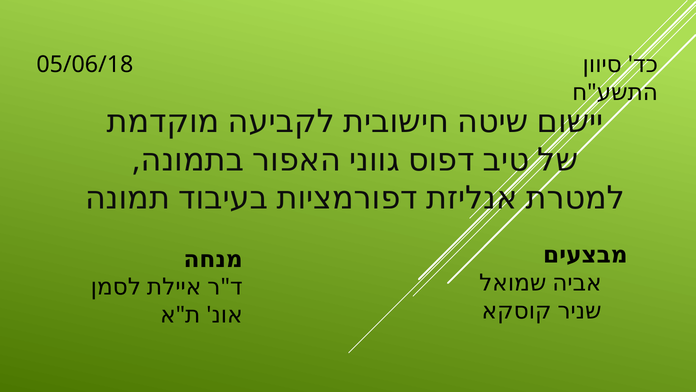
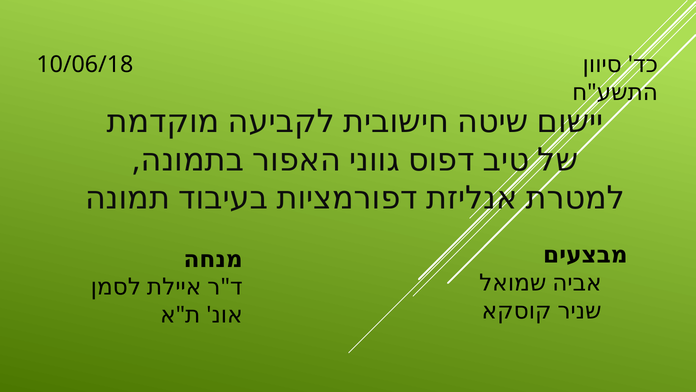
05/06/18: 05/06/18 -> 10/06/18
